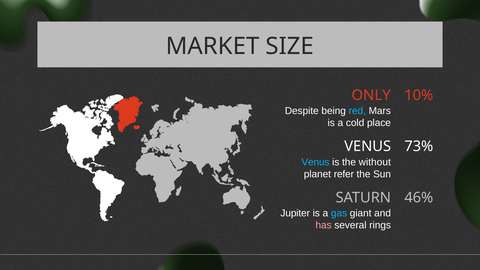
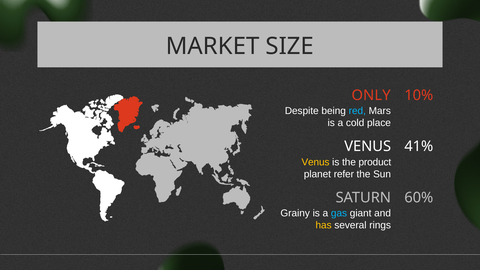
73%: 73% -> 41%
Venus at (316, 162) colour: light blue -> yellow
without: without -> product
46%: 46% -> 60%
Jupiter: Jupiter -> Grainy
has colour: pink -> yellow
